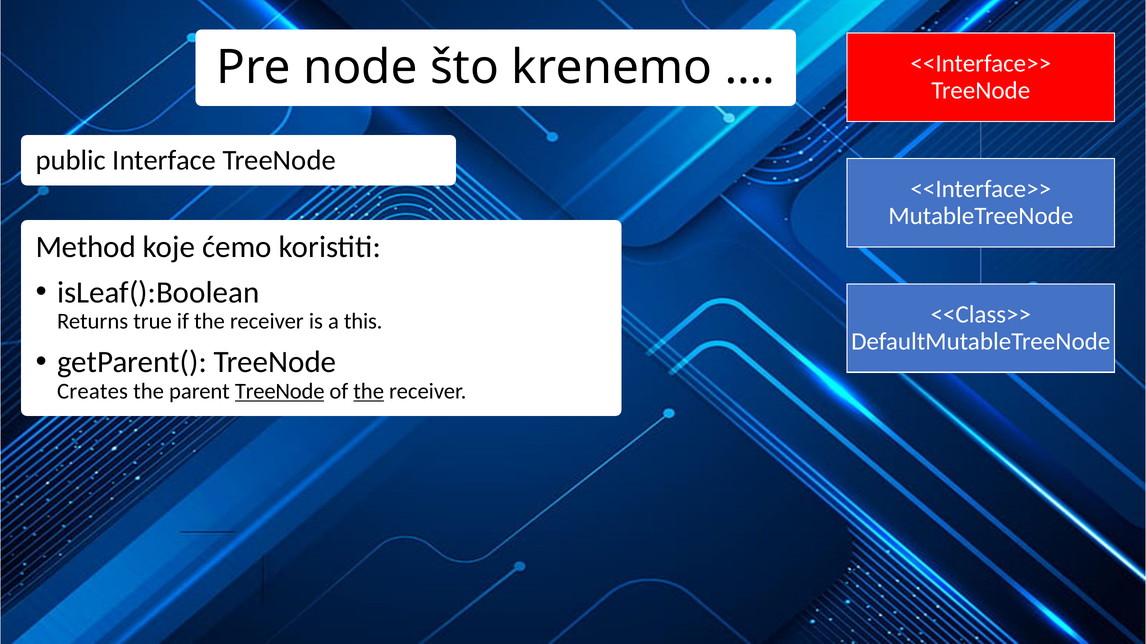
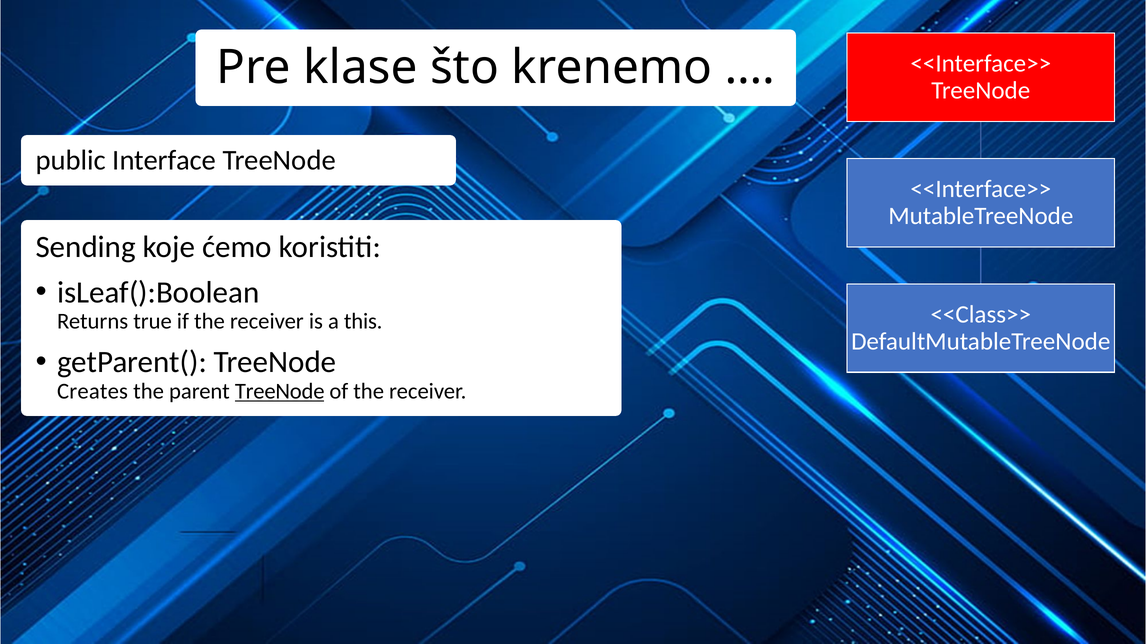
node: node -> klase
Method: Method -> Sending
the at (369, 392) underline: present -> none
